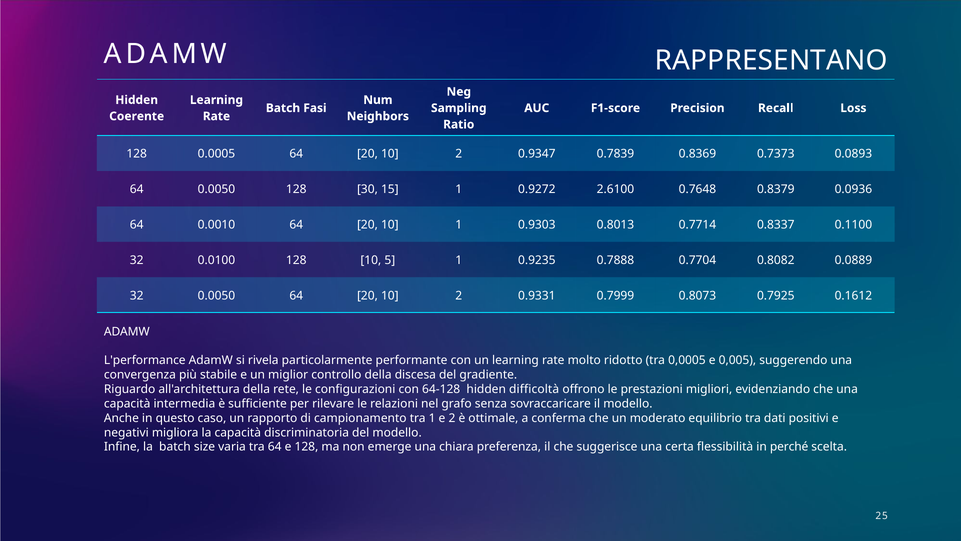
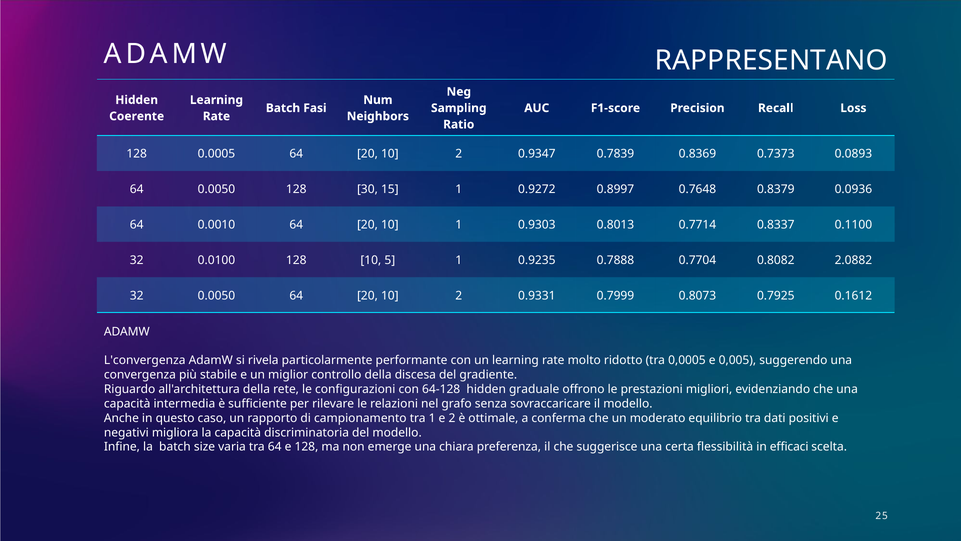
2.6100: 2.6100 -> 0.8997
0.0889: 0.0889 -> 2.0882
L'performance: L'performance -> L'convergenza
difficoltà: difficoltà -> graduale
perché: perché -> efficaci
